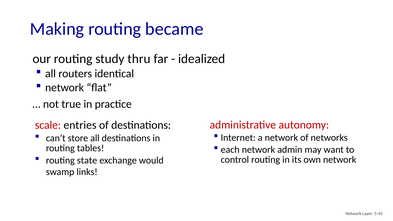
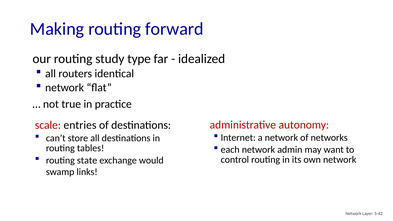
became: became -> forward
thru: thru -> type
